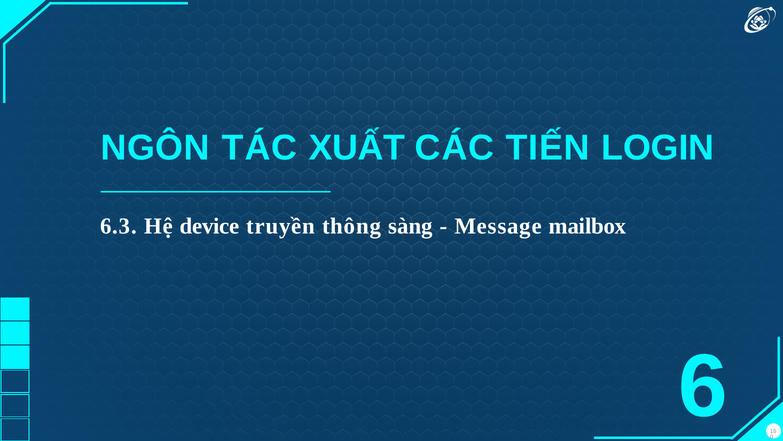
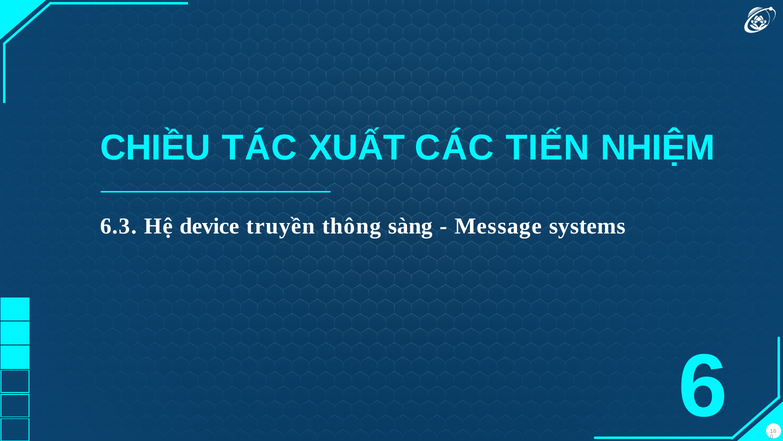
NGÔN: NGÔN -> CHIỀU
LOGIN: LOGIN -> NHIỆM
mailbox: mailbox -> systems
